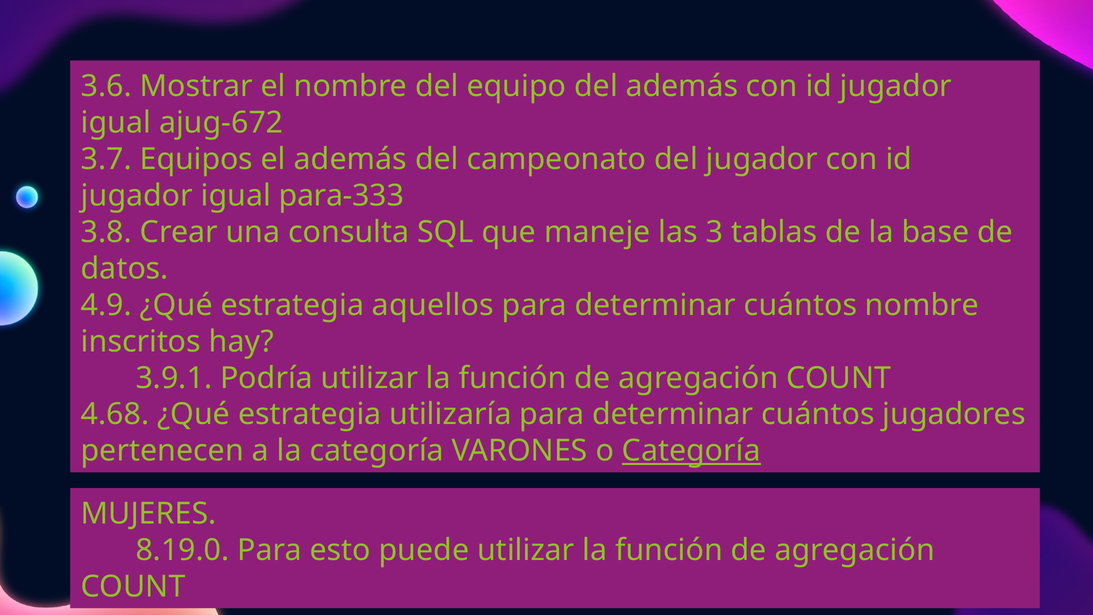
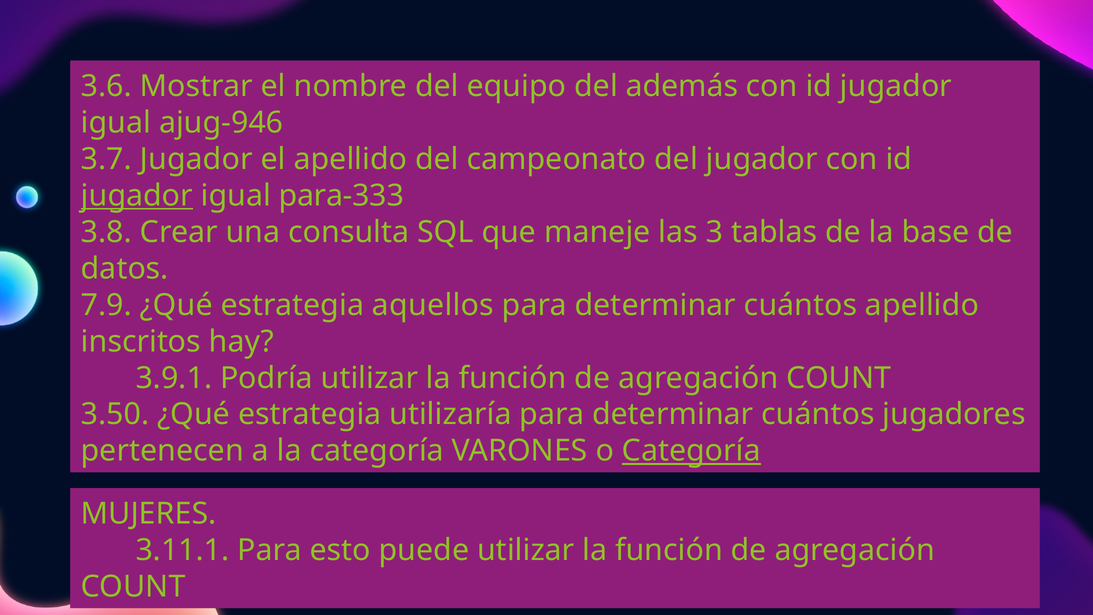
ajug-672: ajug-672 -> ajug-946
3.7 Equipos: Equipos -> Jugador
el además: además -> apellido
jugador at (137, 196) underline: none -> present
4.9: 4.9 -> 7.9
cuántos nombre: nombre -> apellido
4.68: 4.68 -> 3.50
8.19.0: 8.19.0 -> 3.11.1
